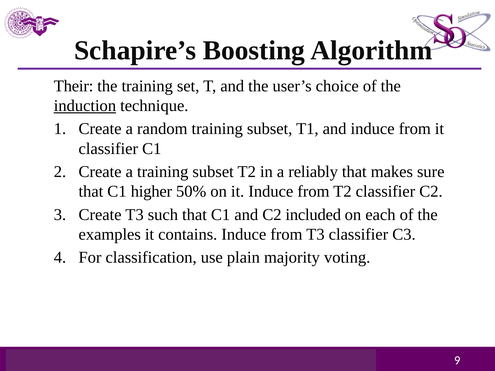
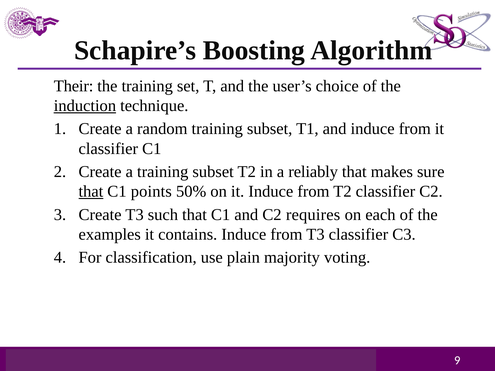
that at (91, 192) underline: none -> present
higher: higher -> points
included: included -> requires
